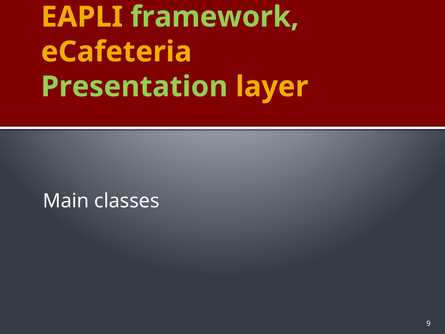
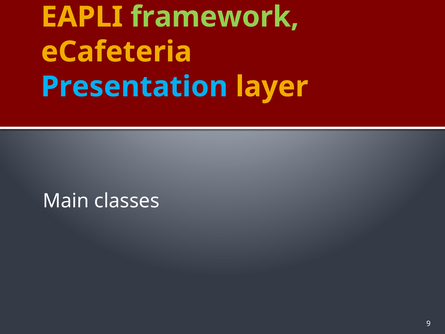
Presentation colour: light green -> light blue
